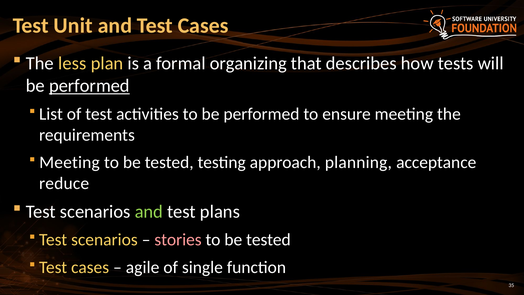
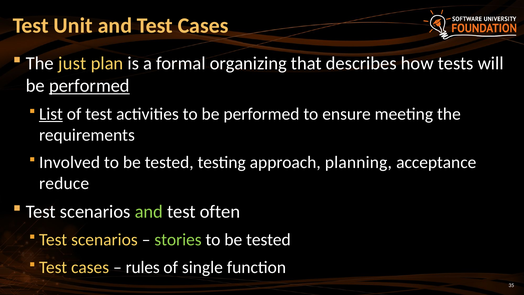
less: less -> just
List underline: none -> present
Meeting at (69, 162): Meeting -> Involved
plans: plans -> often
stories colour: pink -> light green
agile: agile -> rules
